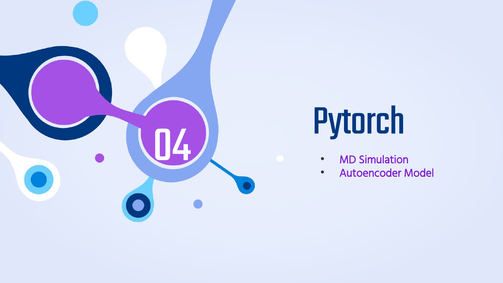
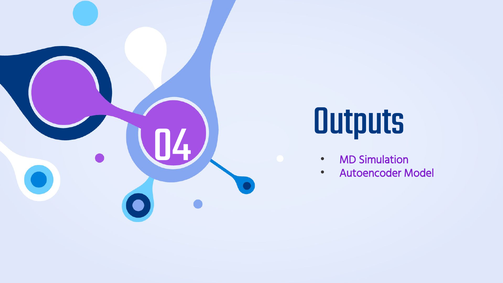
Pytorch: Pytorch -> Outputs
